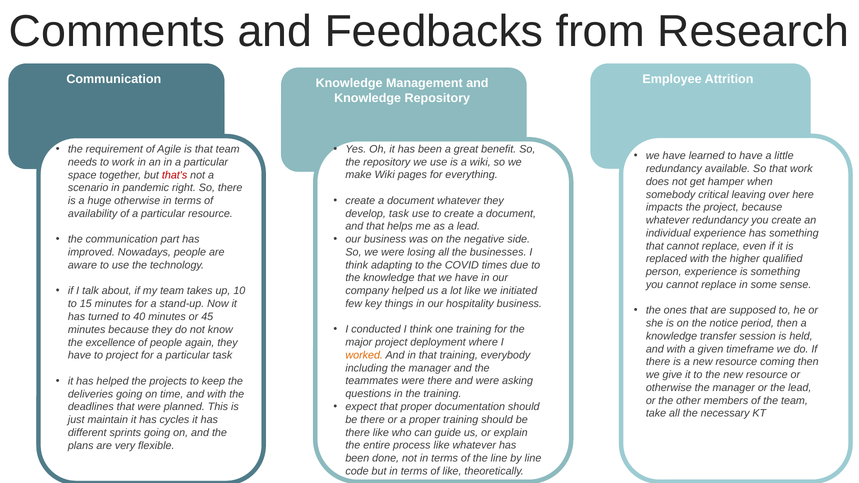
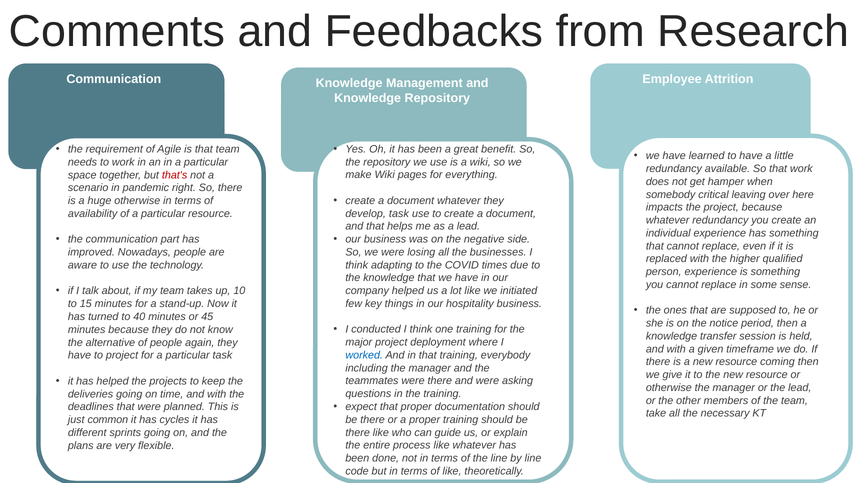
excellence: excellence -> alternative
worked colour: orange -> blue
maintain: maintain -> common
